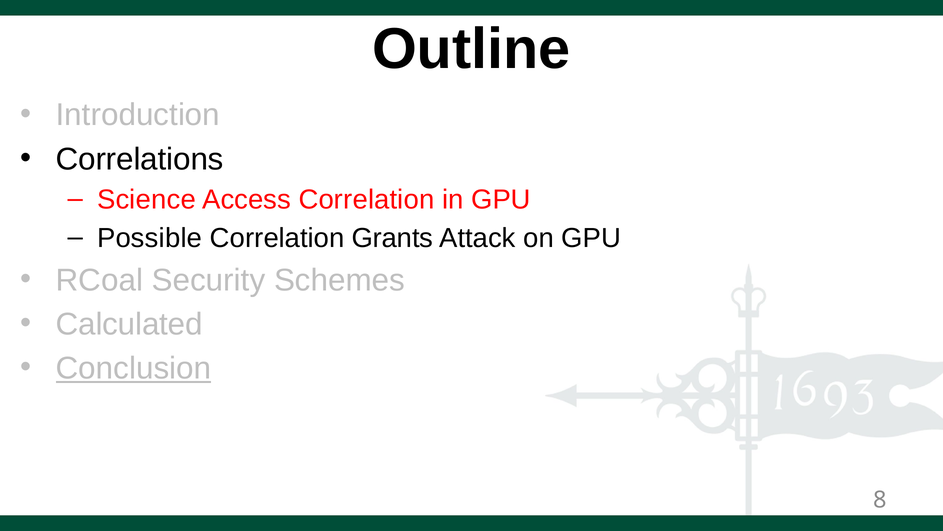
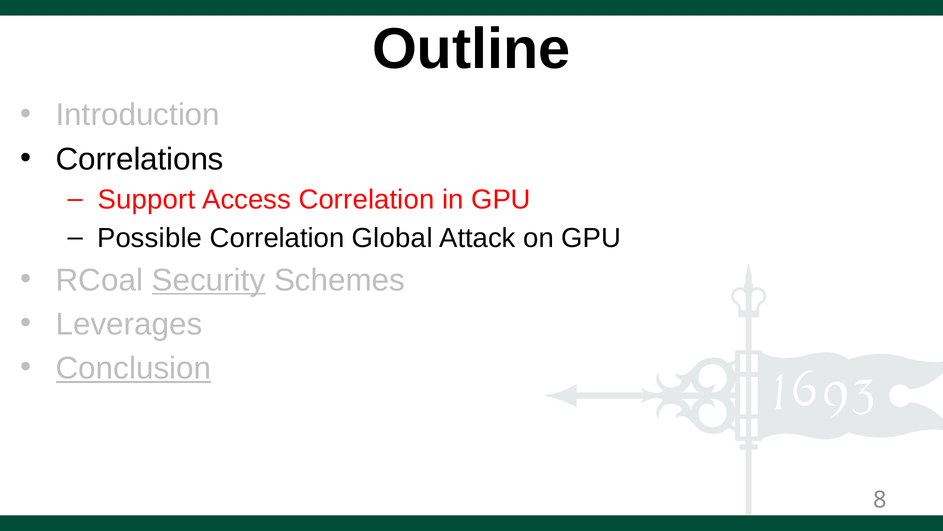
Science: Science -> Support
Grants: Grants -> Global
Security underline: none -> present
Calculated: Calculated -> Leverages
